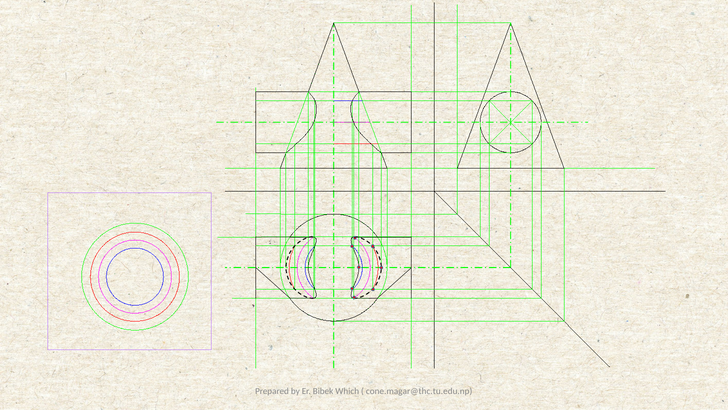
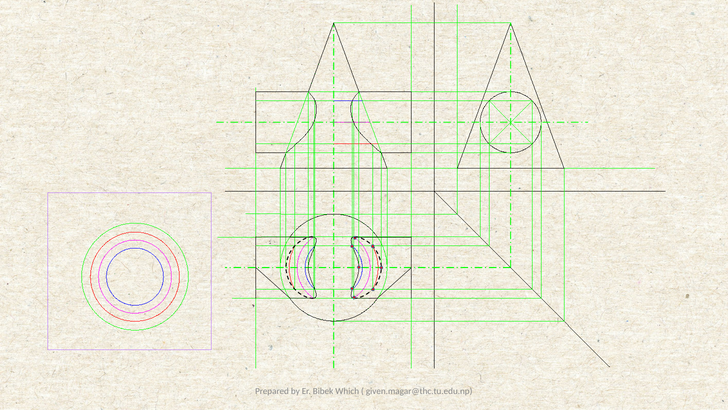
cone.magar@thc.tu.edu.np: cone.magar@thc.tu.edu.np -> given.magar@thc.tu.edu.np
